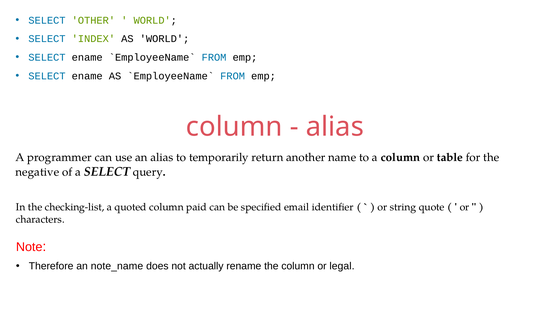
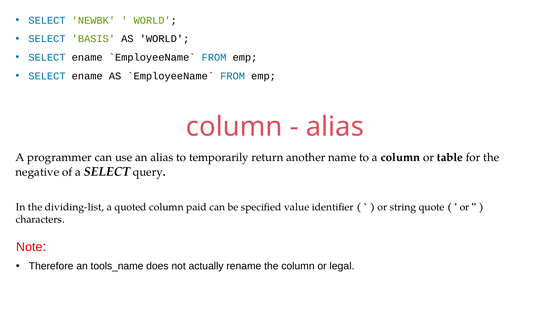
OTHER: OTHER -> NEWBK
INDEX: INDEX -> BASIS
checking-list: checking-list -> dividing-list
email: email -> value
note_name: note_name -> tools_name
